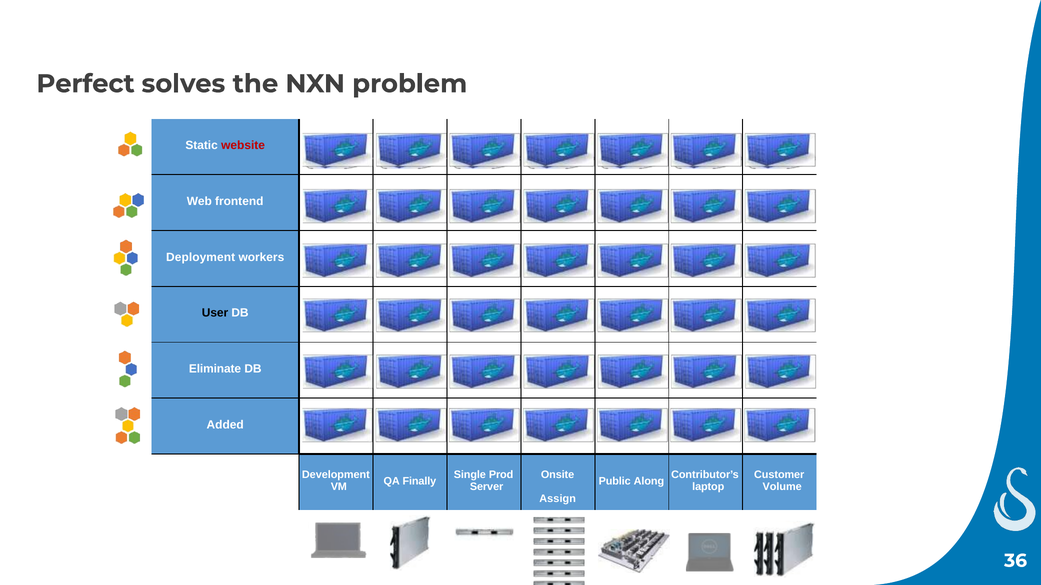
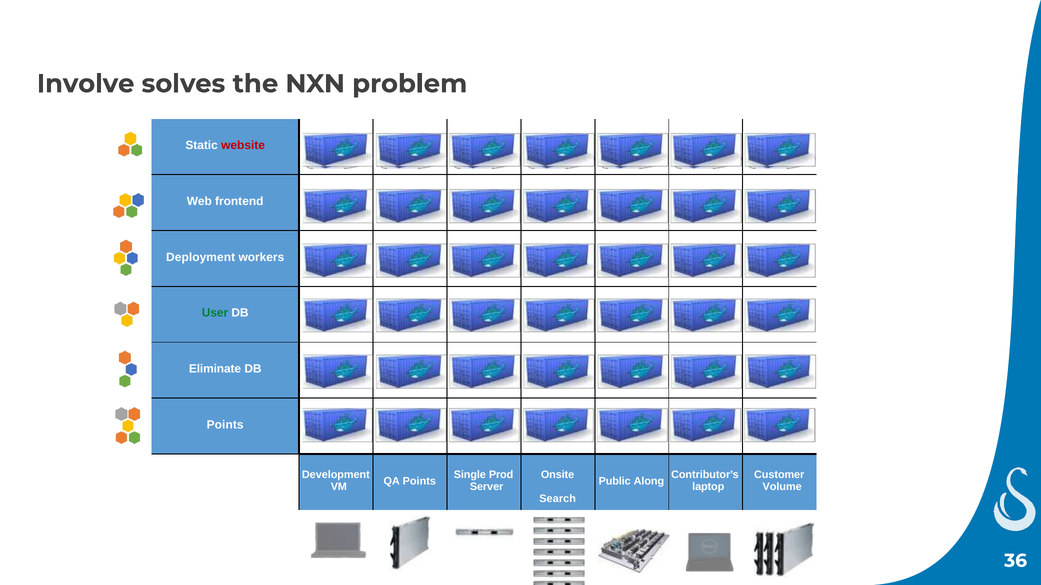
Perfect: Perfect -> Involve
User colour: black -> green
Added at (225, 425): Added -> Points
QA Finally: Finally -> Points
Assign: Assign -> Search
